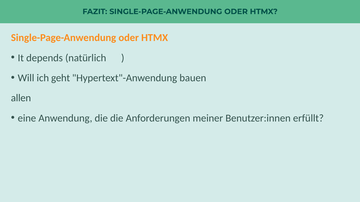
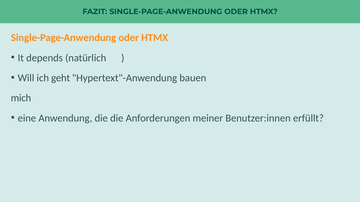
allen: allen -> mich
